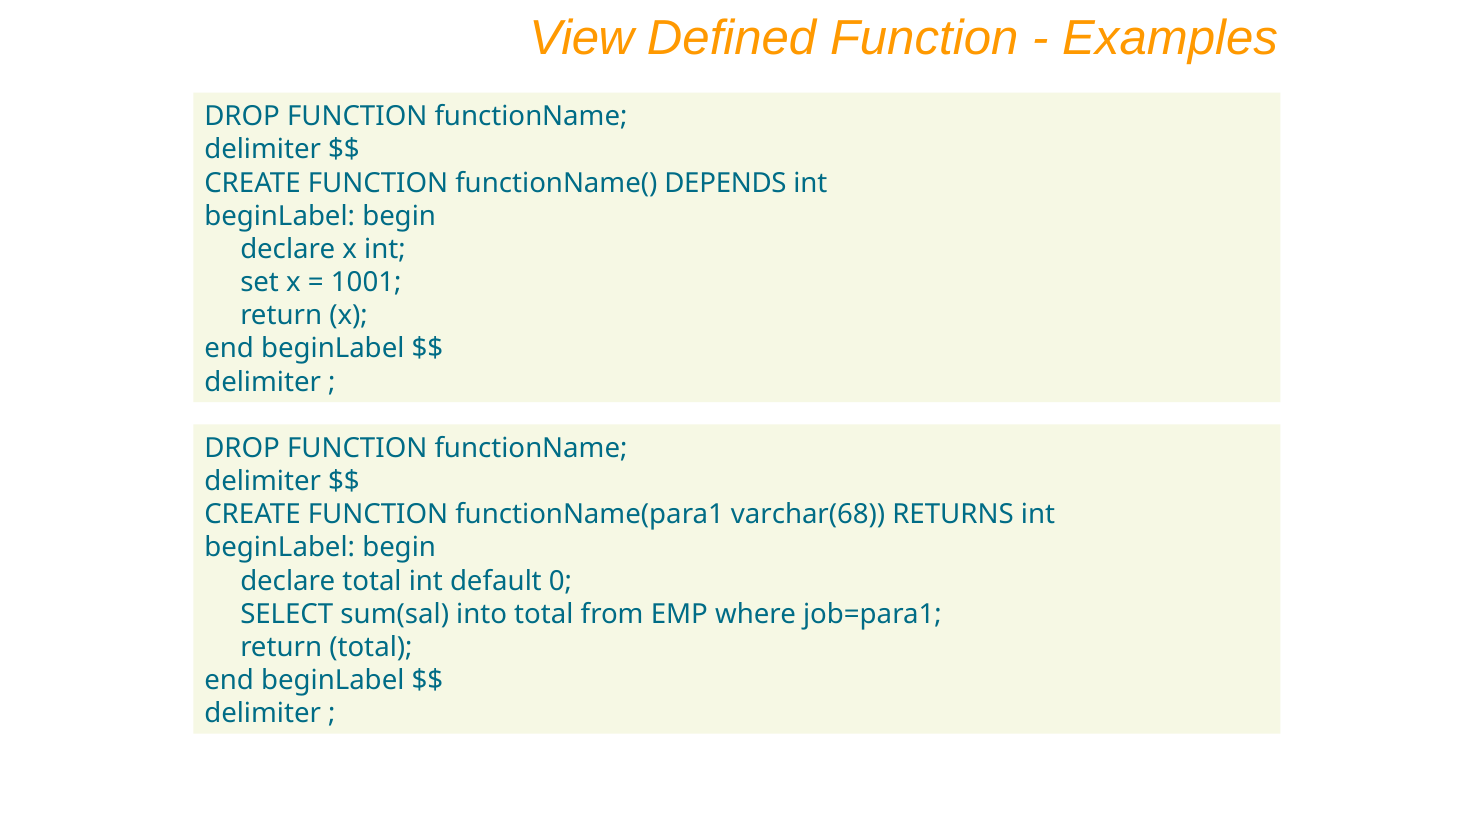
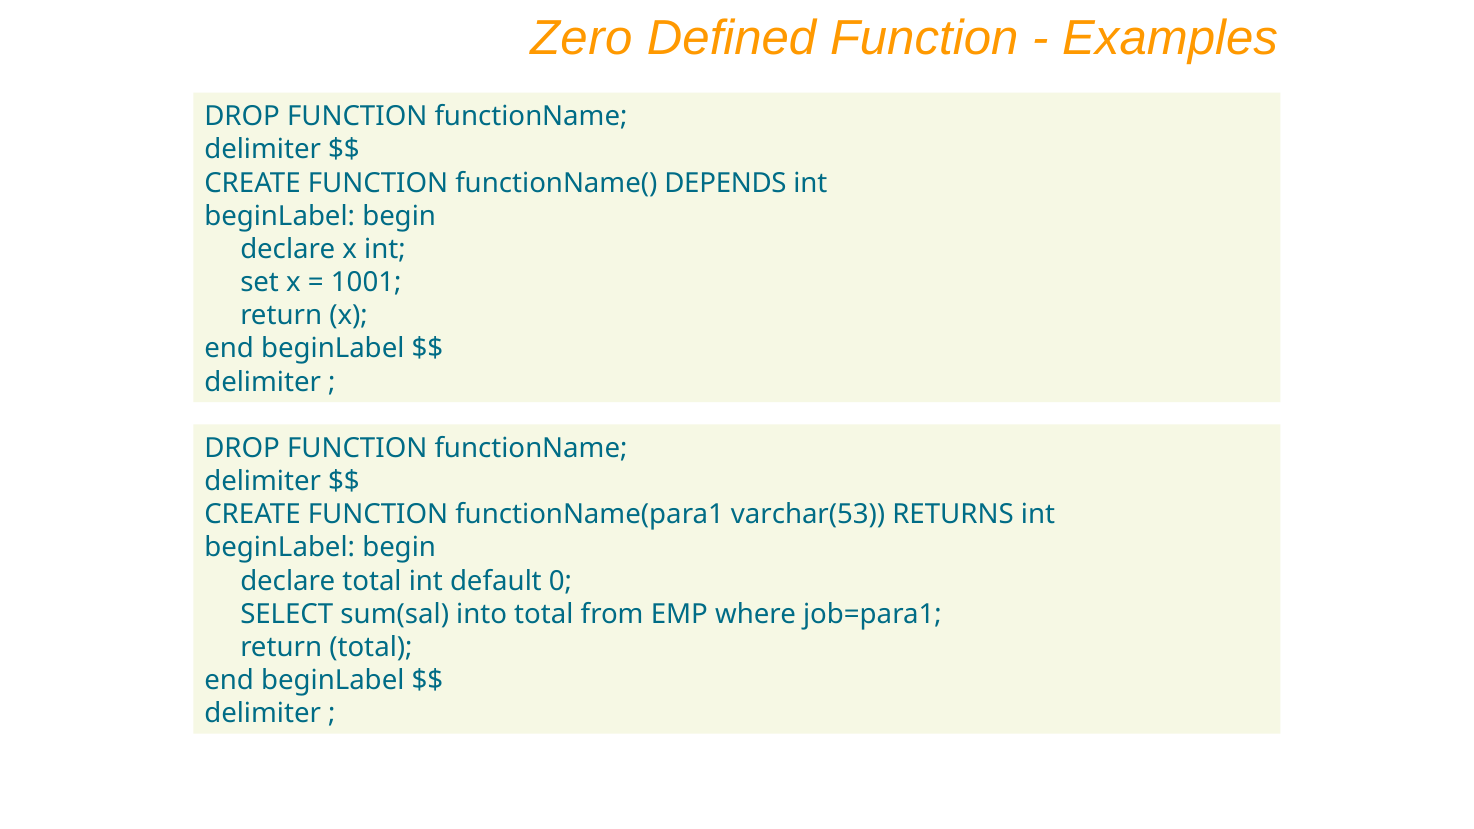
View: View -> Zero
varchar(68: varchar(68 -> varchar(53
